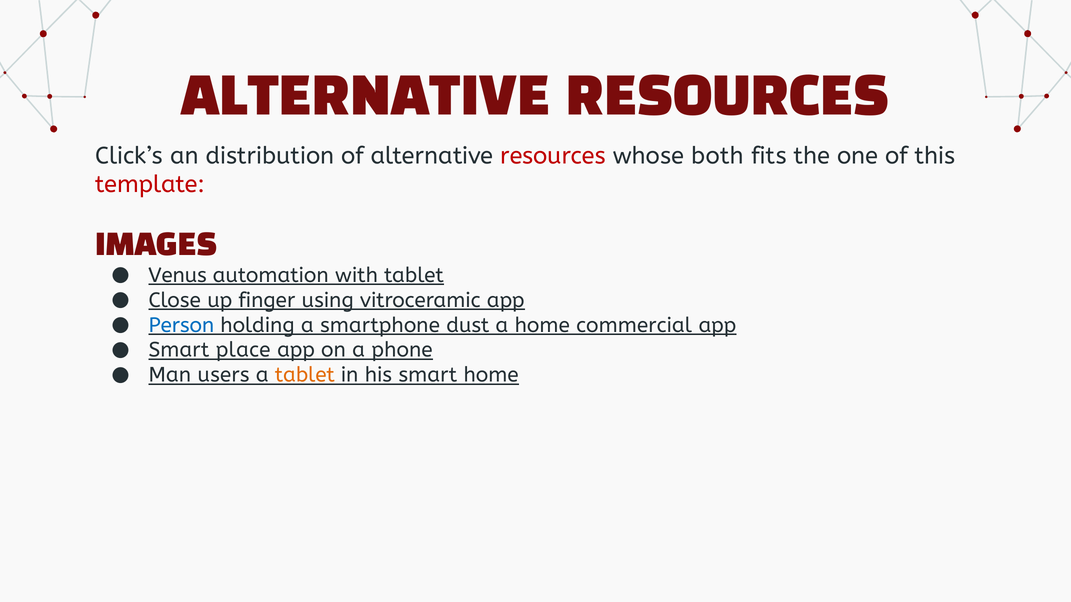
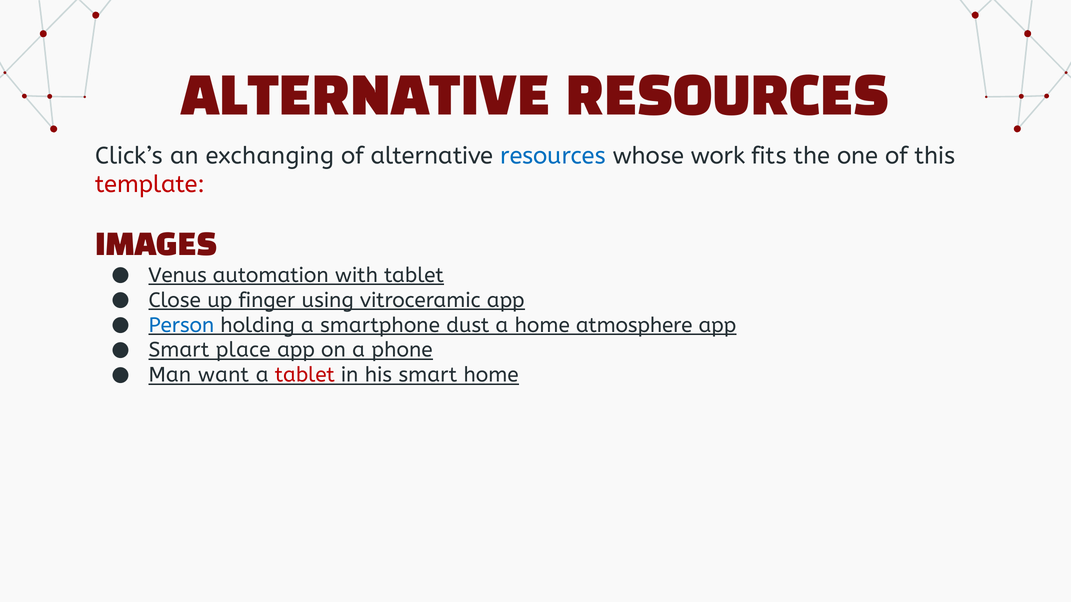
distribution: distribution -> exchanging
resources at (553, 156) colour: red -> blue
both: both -> work
commercial: commercial -> atmosphere
users: users -> want
tablet at (305, 375) colour: orange -> red
